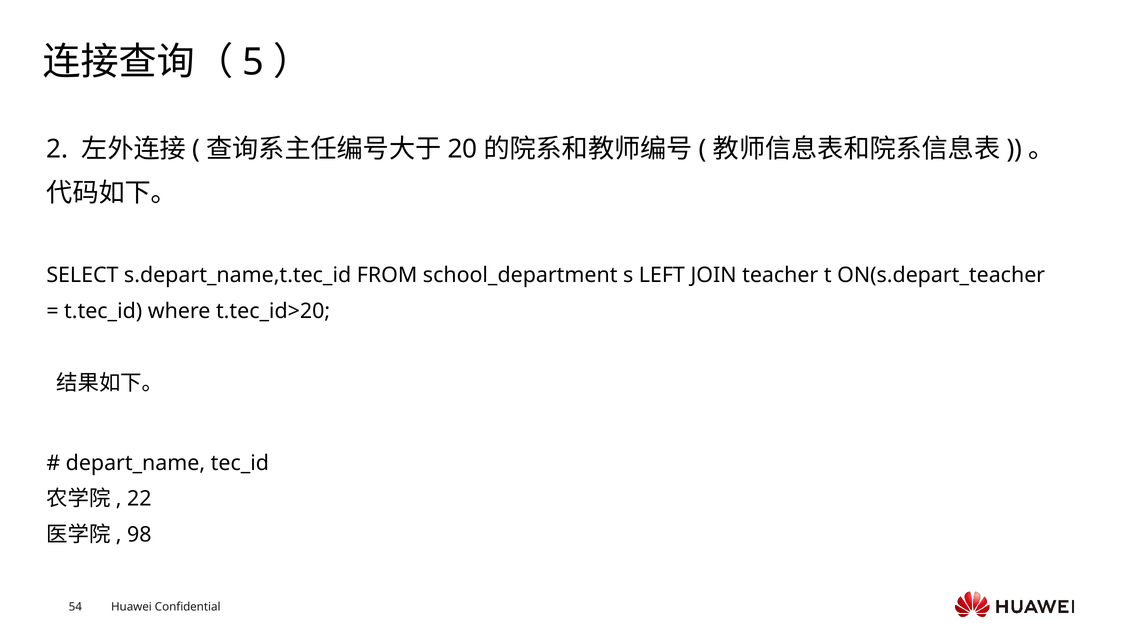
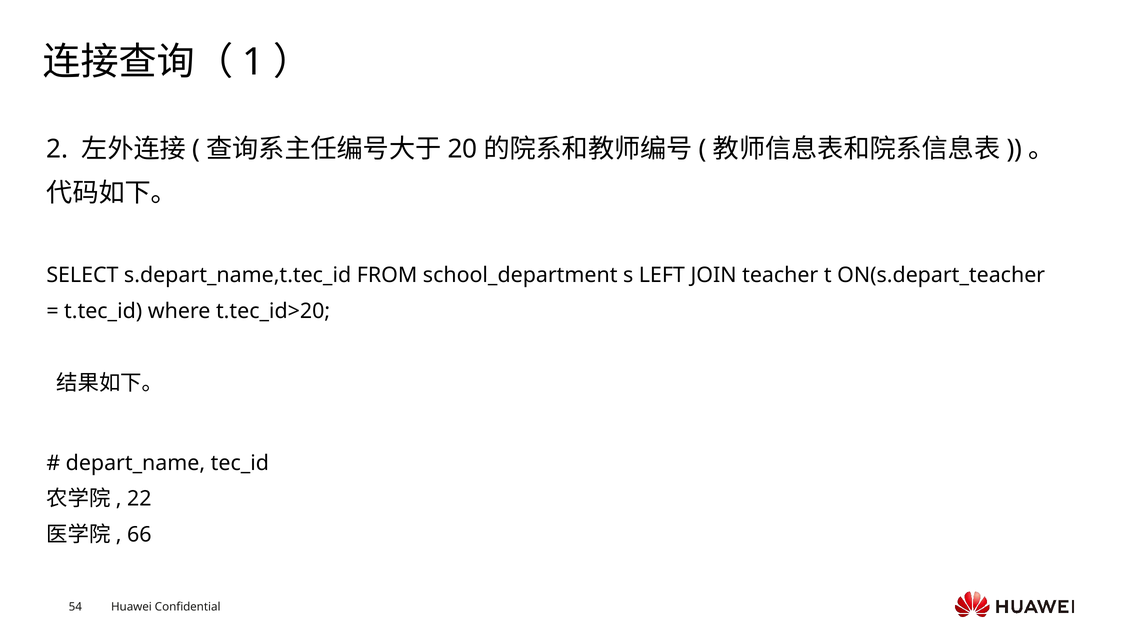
5: 5 -> 1
98: 98 -> 66
